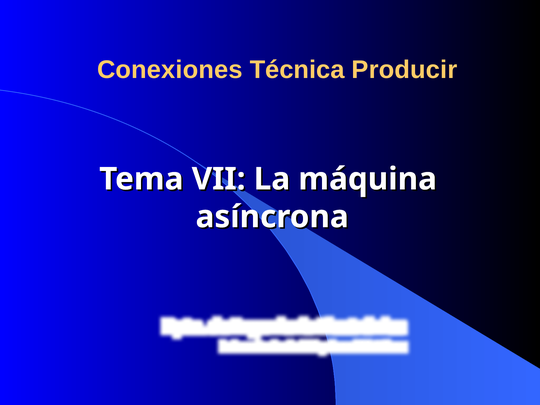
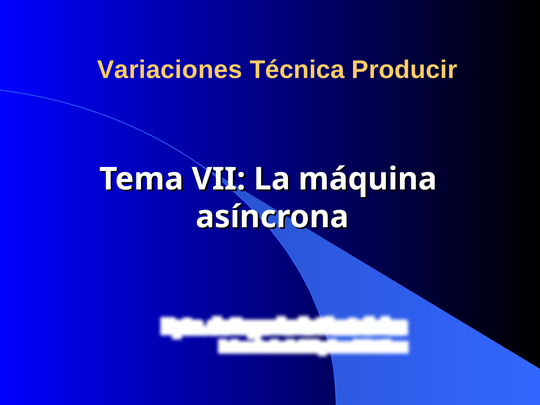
Conexiones: Conexiones -> Variaciones
